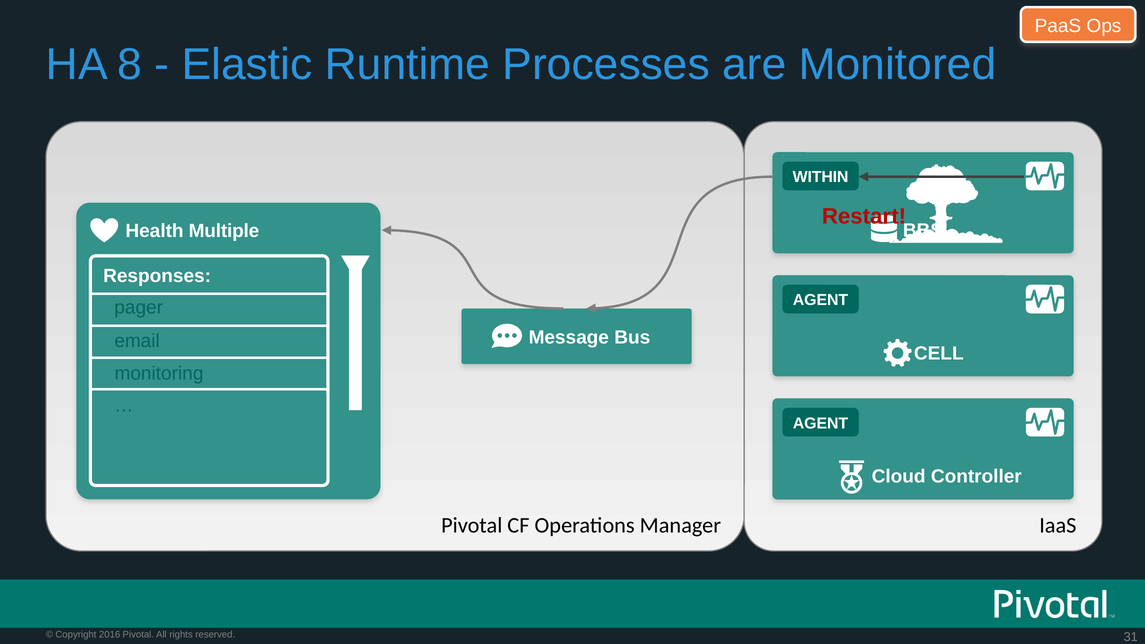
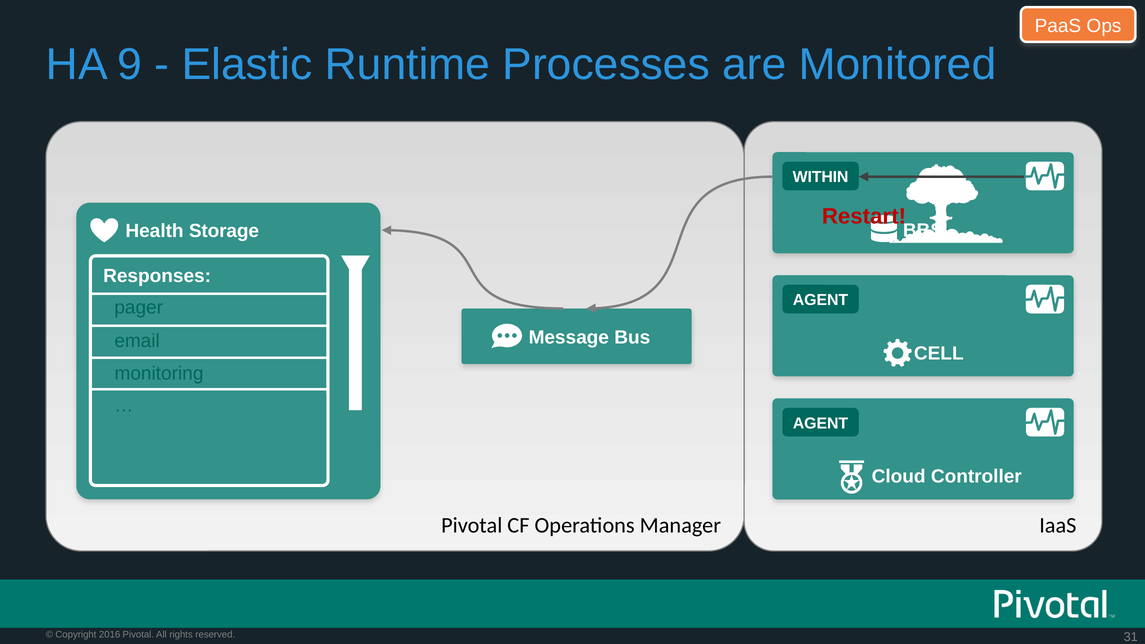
8: 8 -> 9
Multiple: Multiple -> Storage
